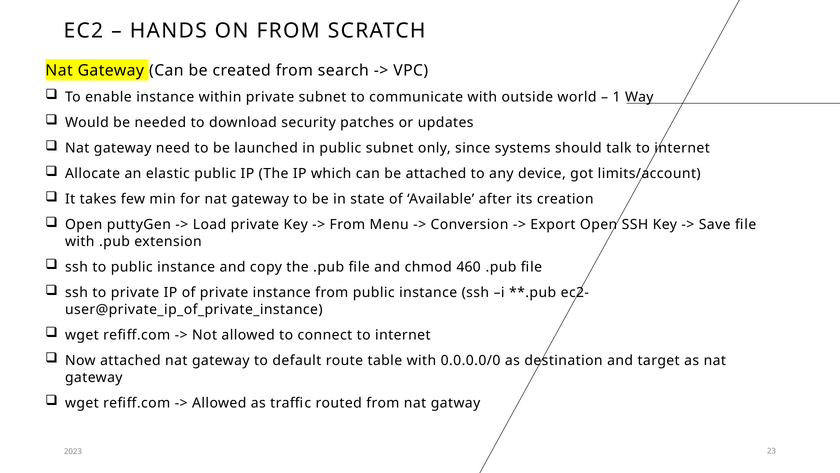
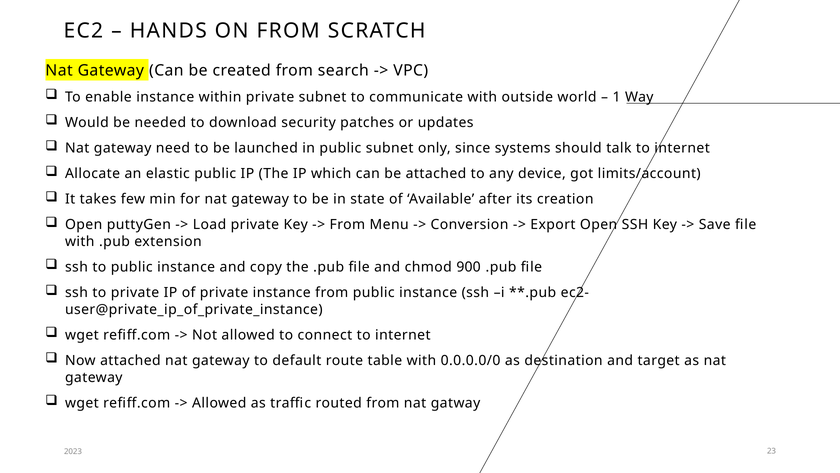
460: 460 -> 900
